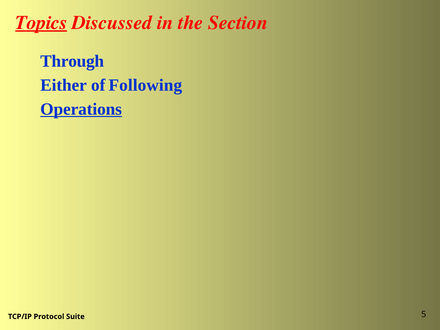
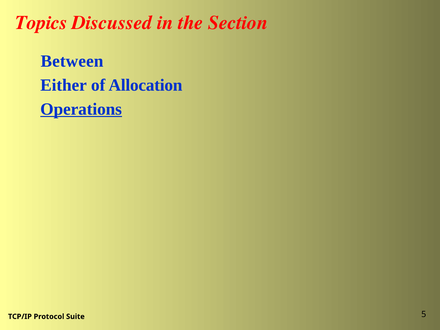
Topics underline: present -> none
Through: Through -> Between
Following: Following -> Allocation
